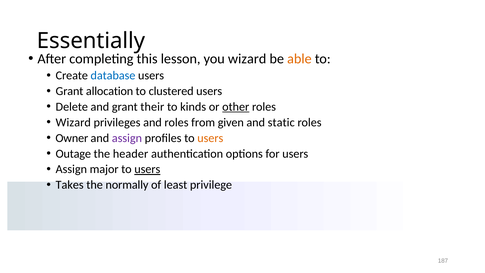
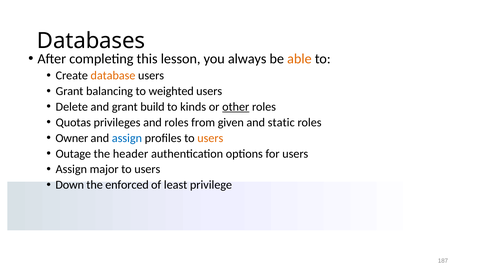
Essentially: Essentially -> Databases
you wizard: wizard -> always
database colour: blue -> orange
allocation: allocation -> balancing
clustered: clustered -> weighted
their: their -> build
Wizard at (73, 122): Wizard -> Quotas
assign at (127, 138) colour: purple -> blue
users at (147, 169) underline: present -> none
Takes: Takes -> Down
normally: normally -> enforced
